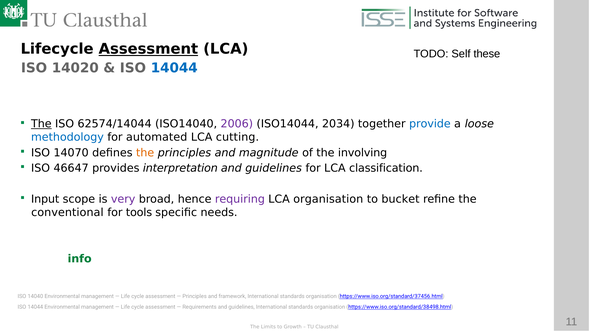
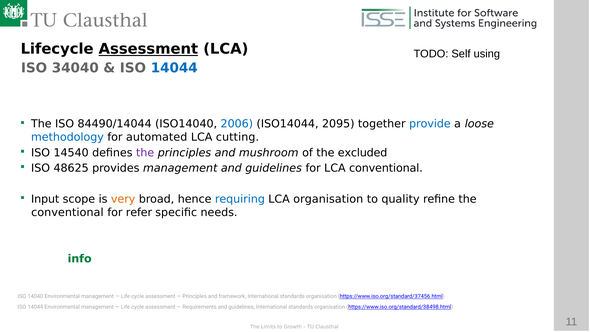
these: these -> using
14020: 14020 -> 34040
The at (41, 124) underline: present -> none
62574/14044: 62574/14044 -> 84490/14044
2006 colour: purple -> blue
2034: 2034 -> 2095
14070: 14070 -> 14540
the at (145, 153) colour: orange -> purple
magnitude: magnitude -> mushroom
involving: involving -> excluded
46647: 46647 -> 48625
provides interpretation: interpretation -> management
LCA classification: classification -> conventional
very colour: purple -> orange
requiring colour: purple -> blue
bucket: bucket -> quality
tools: tools -> refer
